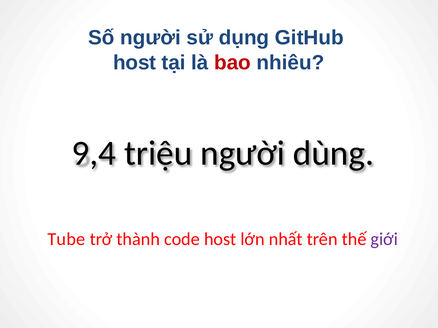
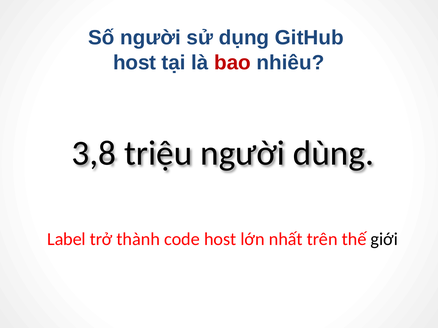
9,4: 9,4 -> 3,8
Tube: Tube -> Label
giới colour: purple -> black
